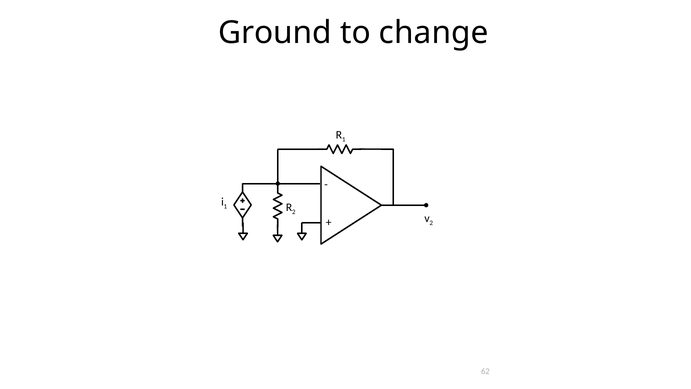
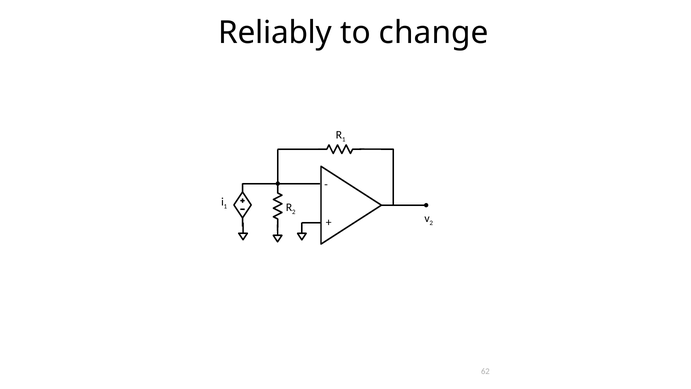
Ground: Ground -> Reliably
